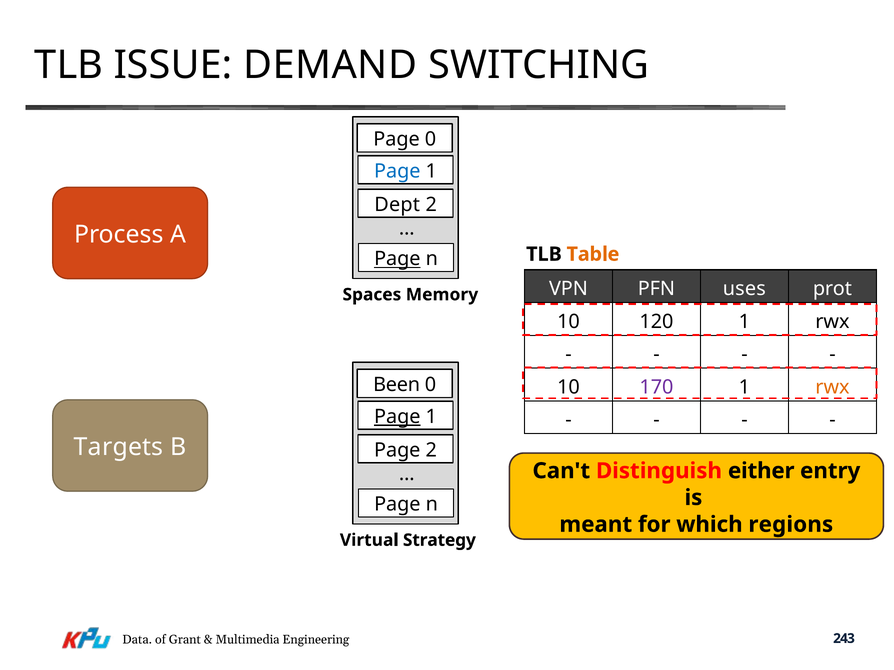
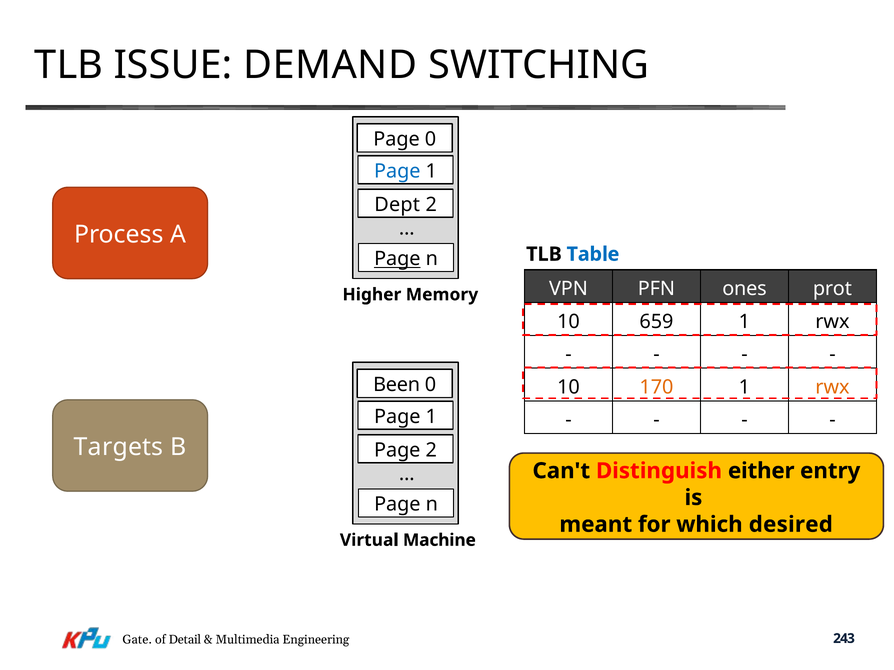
Table colour: orange -> blue
uses: uses -> ones
Spaces: Spaces -> Higher
120: 120 -> 659
170 colour: purple -> orange
Page at (397, 417) underline: present -> none
regions: regions -> desired
Strategy: Strategy -> Machine
Data: Data -> Gate
Grant: Grant -> Detail
